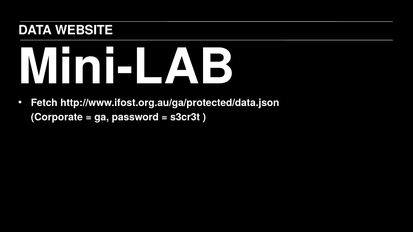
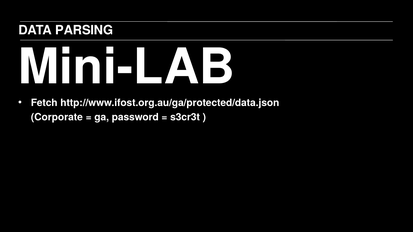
WEBSITE: WEBSITE -> PARSING
